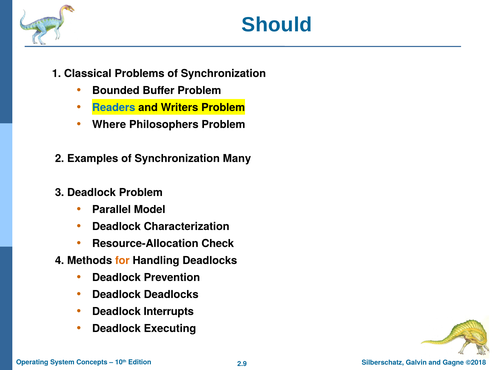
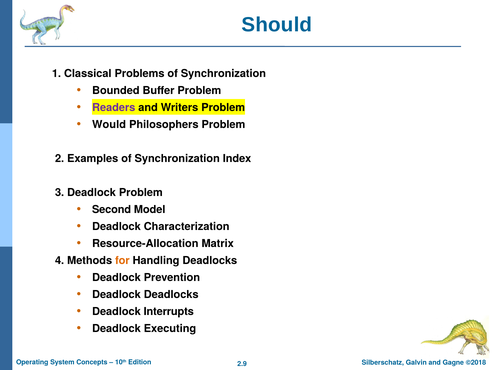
Readers colour: blue -> purple
Where: Where -> Would
Many: Many -> Index
Parallel: Parallel -> Second
Check: Check -> Matrix
